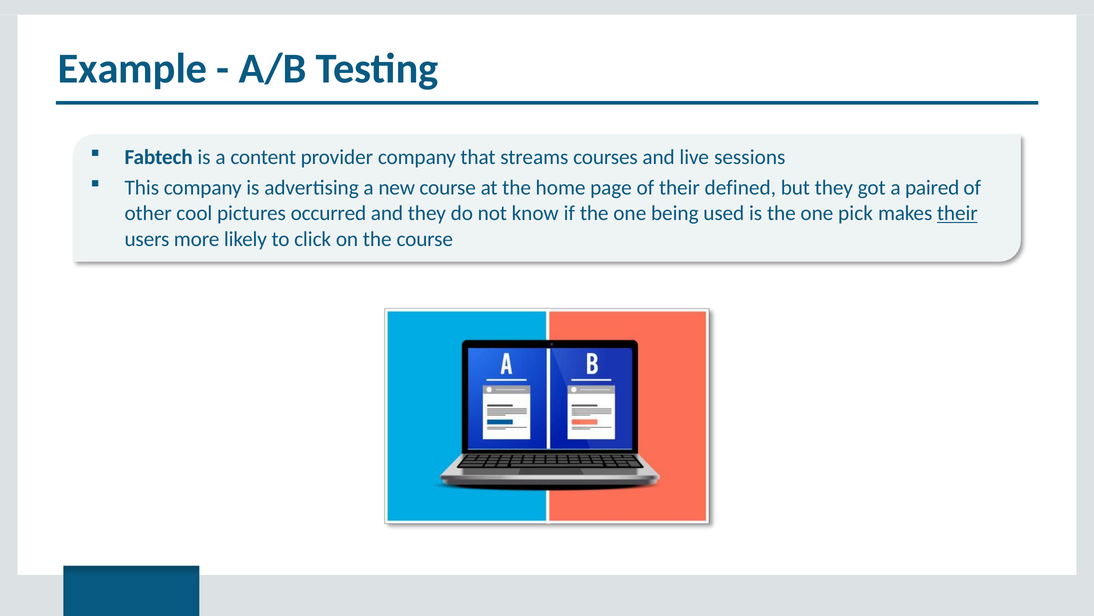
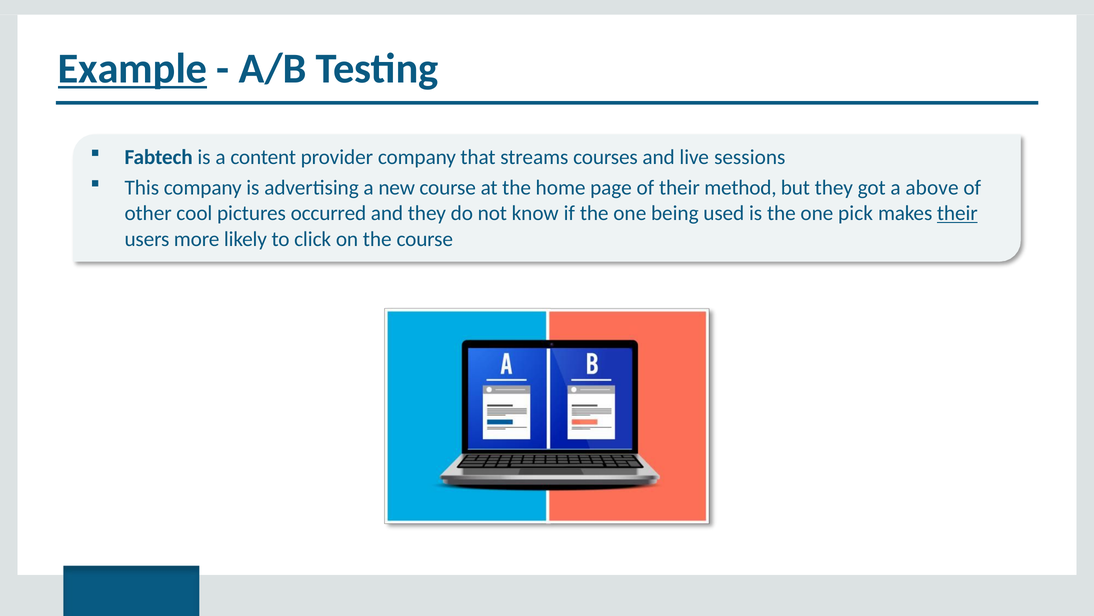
Example underline: none -> present
defined: defined -> method
paired: paired -> above
